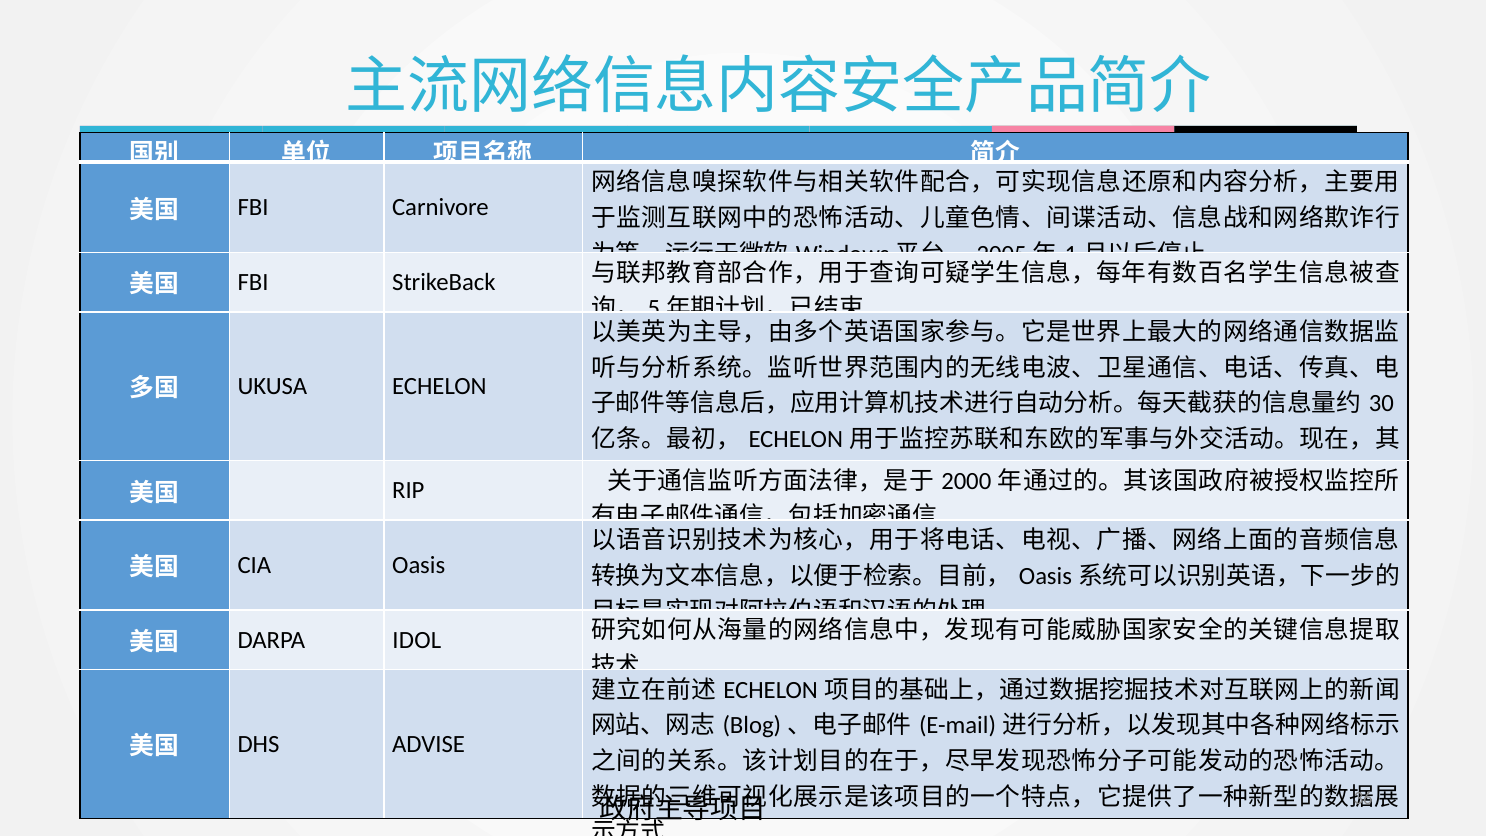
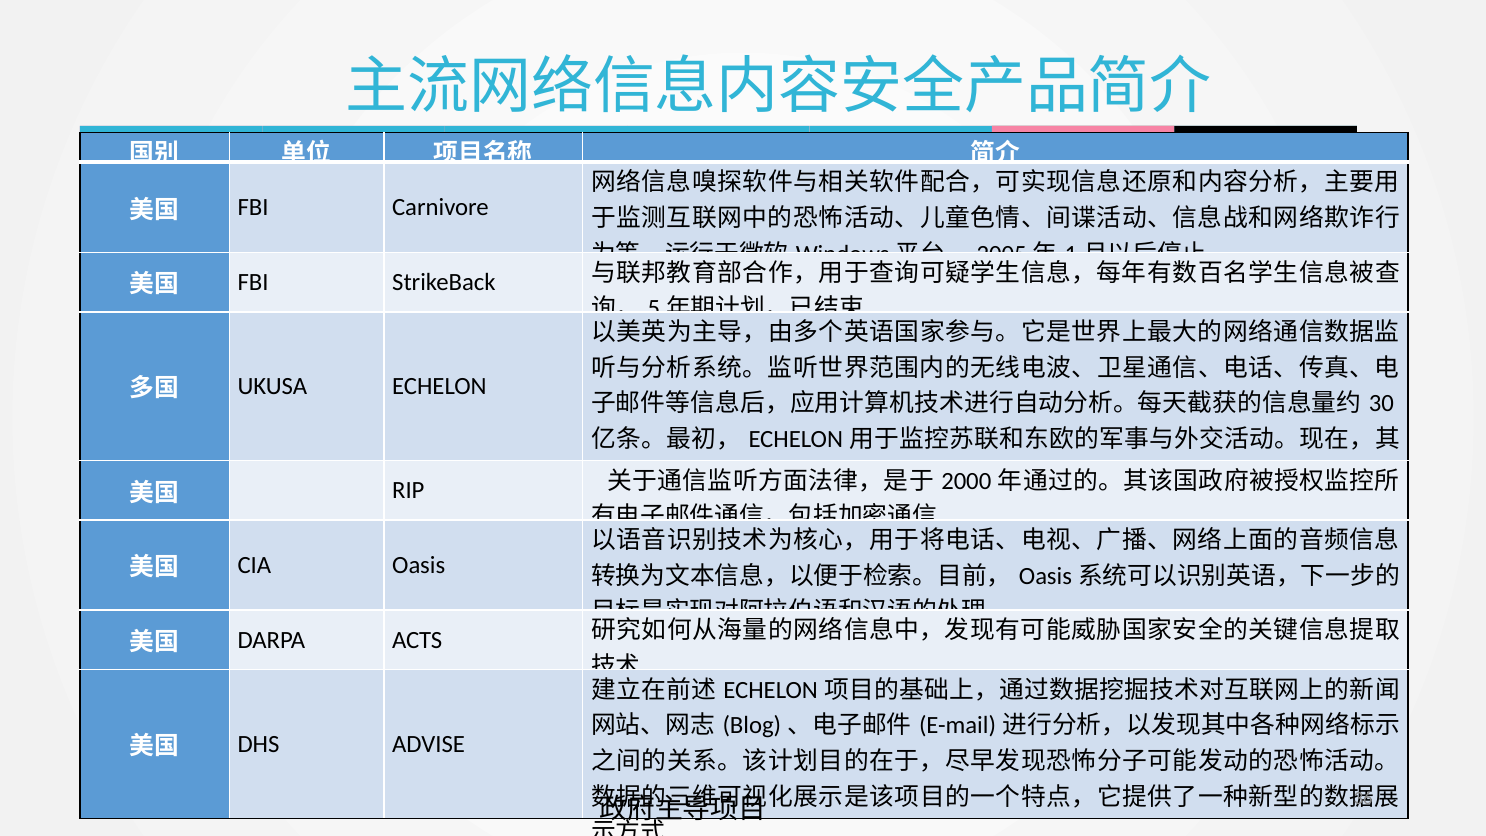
IDOL: IDOL -> ACTS
